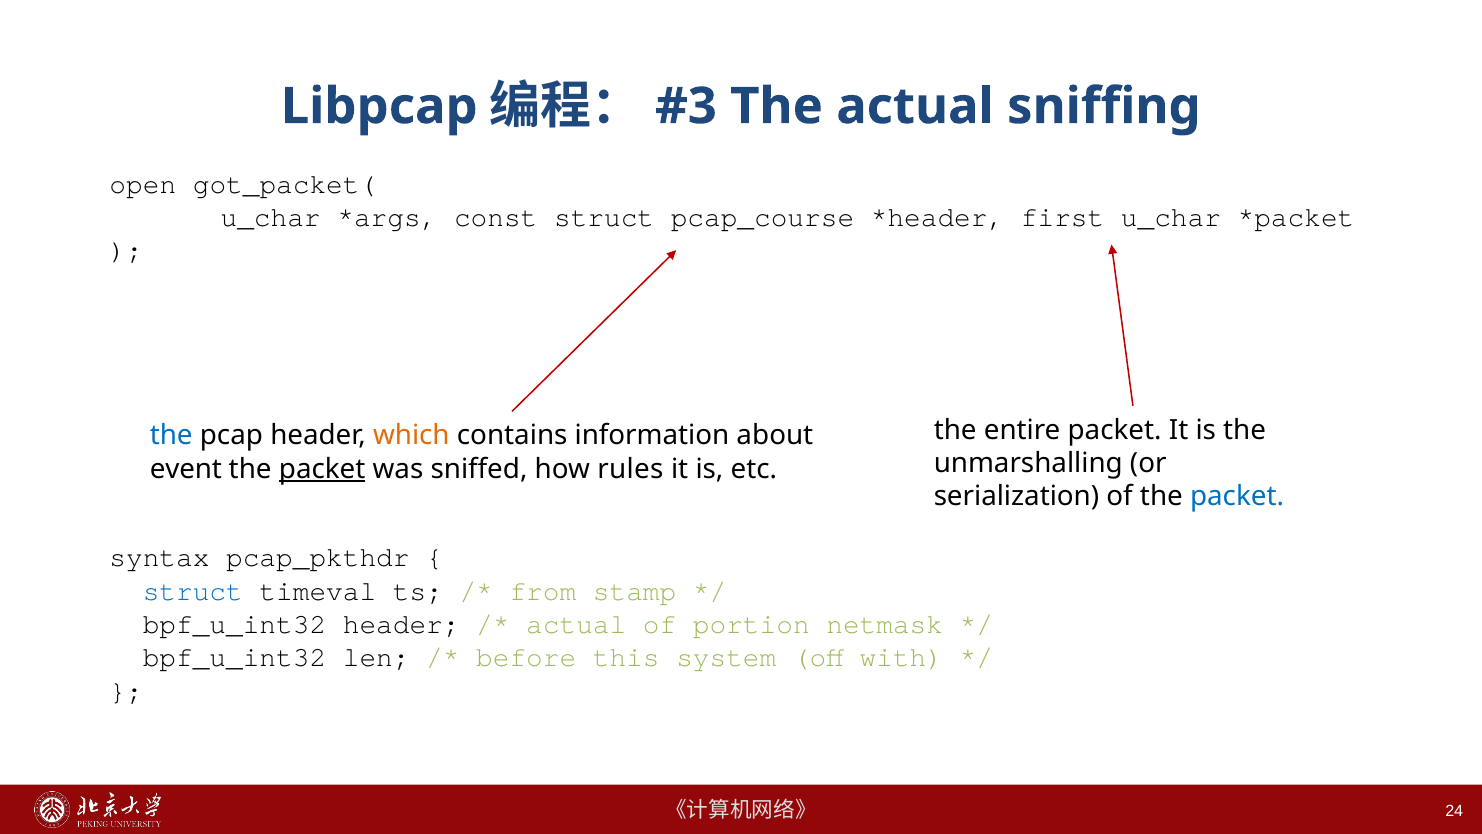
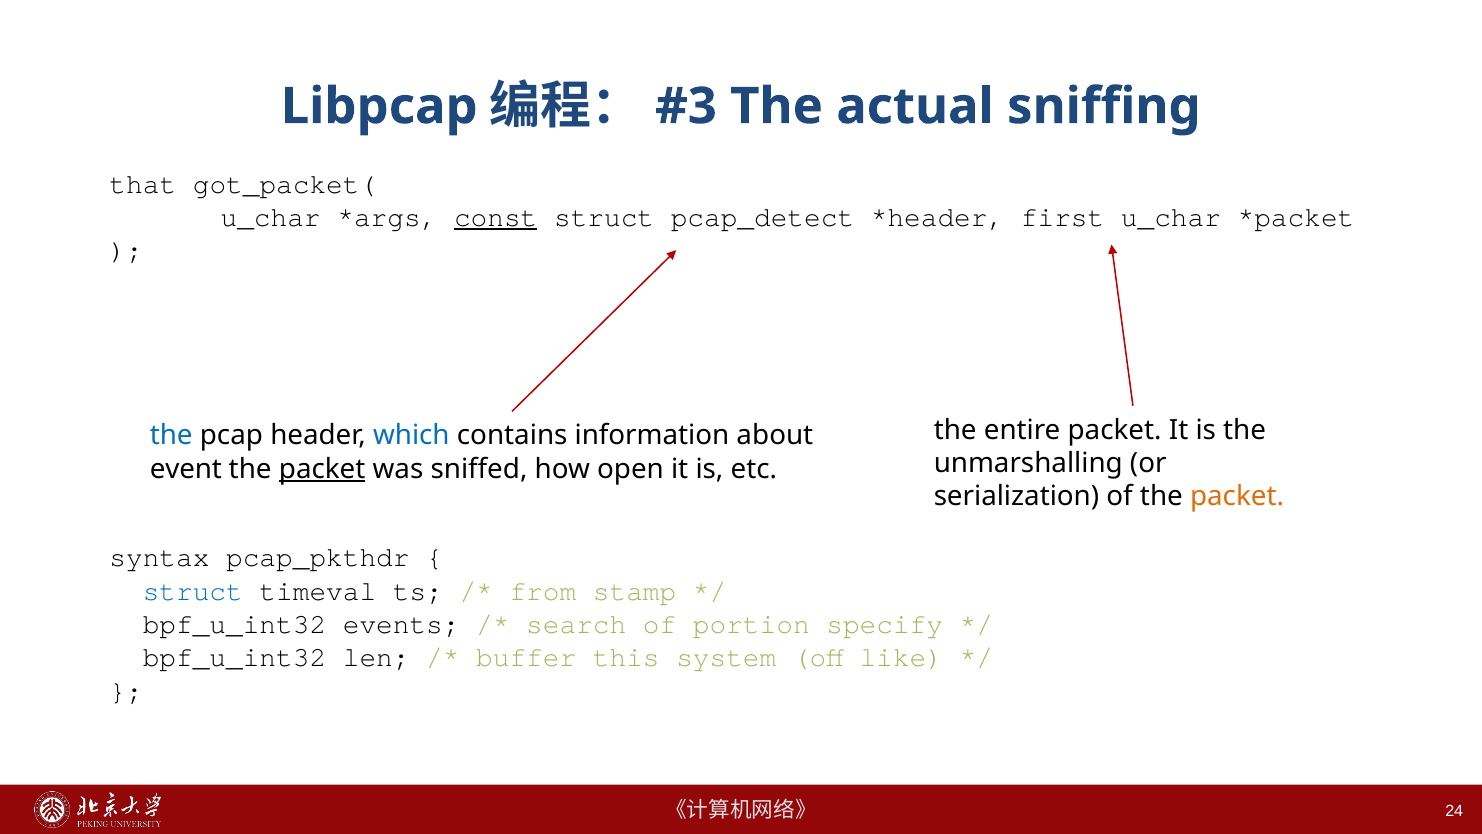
open: open -> that
const underline: none -> present
pcap_course: pcap_course -> pcap_detect
which colour: orange -> blue
rules: rules -> open
packet at (1237, 496) colour: blue -> orange
bpf_u_int32 header: header -> events
actual at (576, 624): actual -> search
netmask: netmask -> specify
before: before -> buffer
with: with -> like
